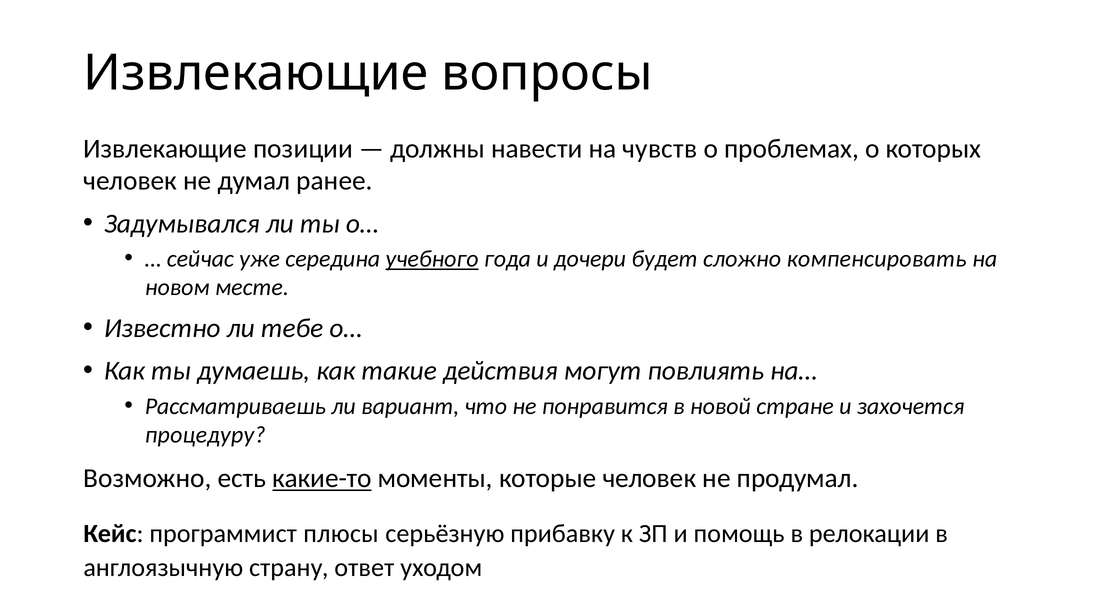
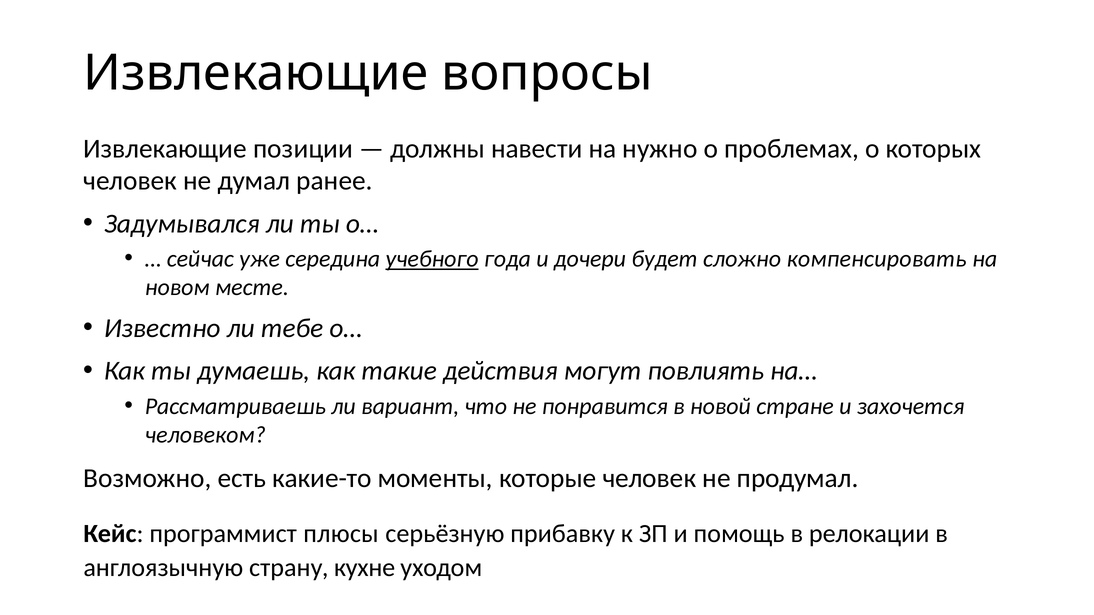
чувств: чувств -> нужно
процедуру: процедуру -> человеком
какие-то underline: present -> none
ответ: ответ -> кухне
